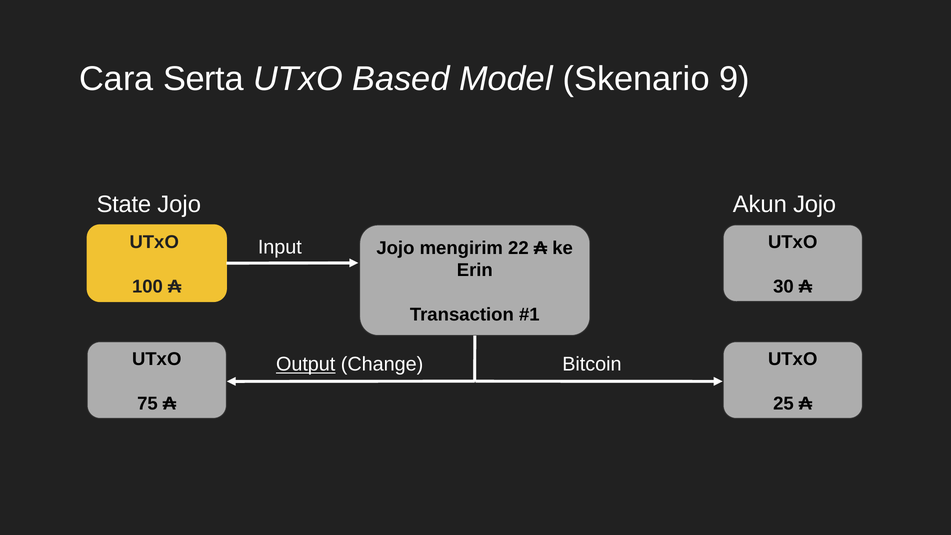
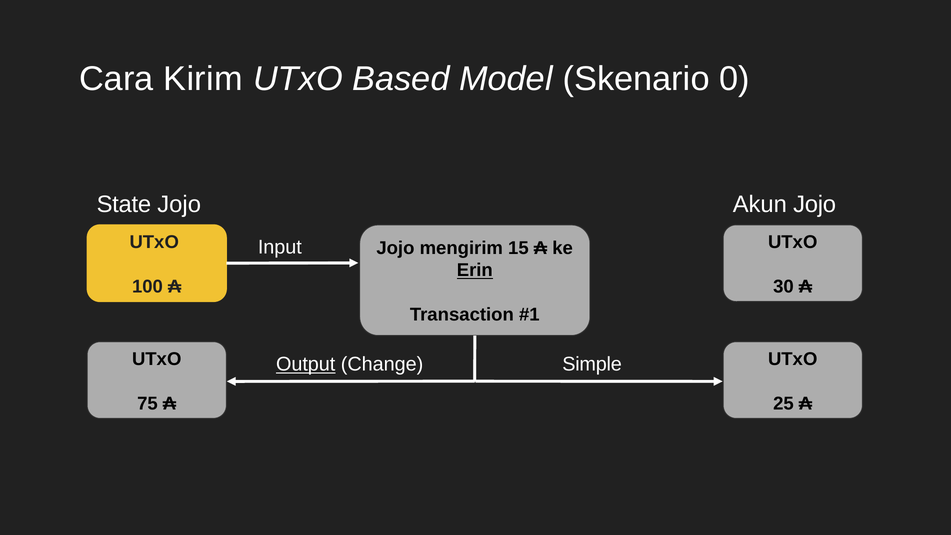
Serta: Serta -> Kirim
9: 9 -> 0
22: 22 -> 15
Erin underline: none -> present
Bitcoin: Bitcoin -> Simple
